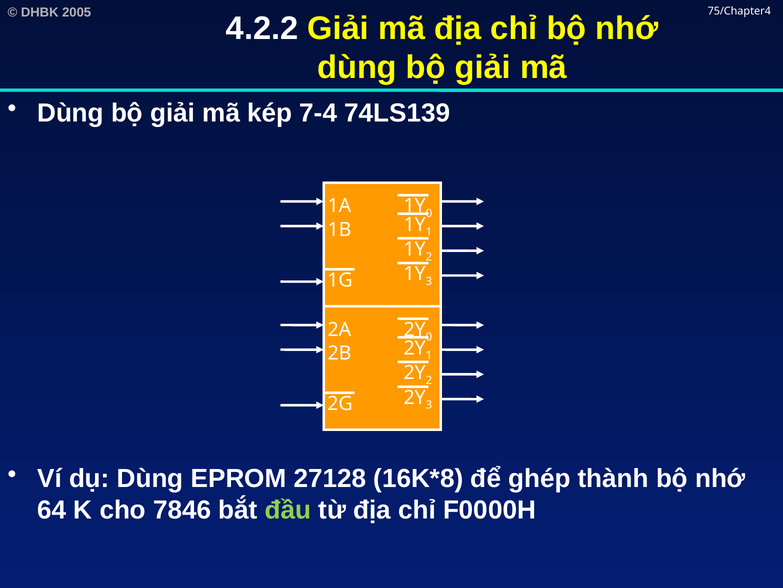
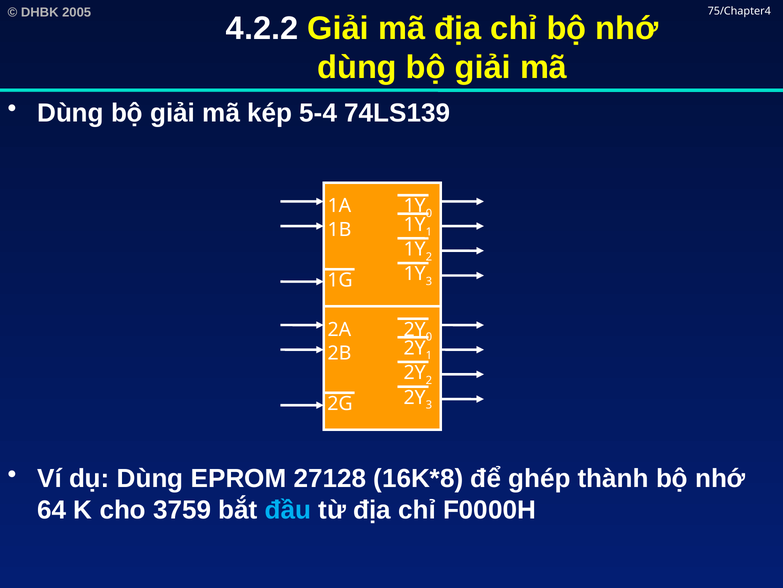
7-4: 7-4 -> 5-4
7846: 7846 -> 3759
đầu colour: light green -> light blue
